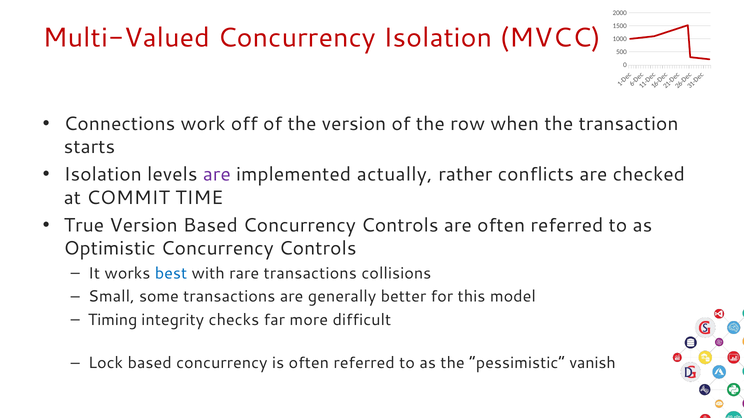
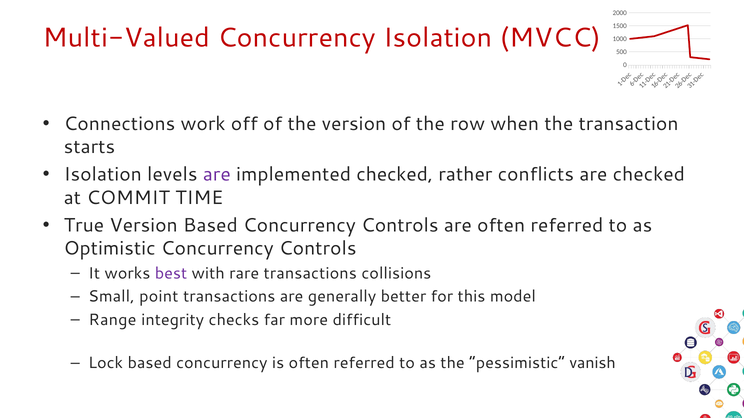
implemented actually: actually -> checked
best colour: blue -> purple
some: some -> point
Timing: Timing -> Range
